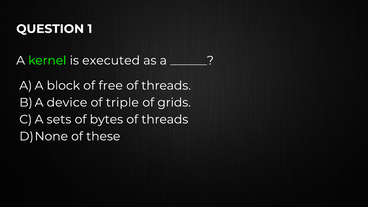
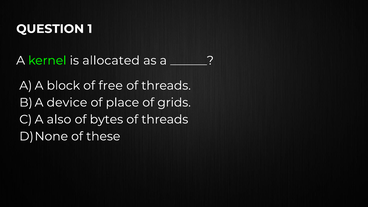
executed: executed -> allocated
triple: triple -> place
sets: sets -> also
